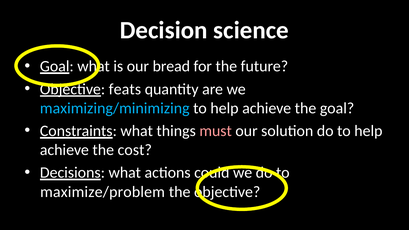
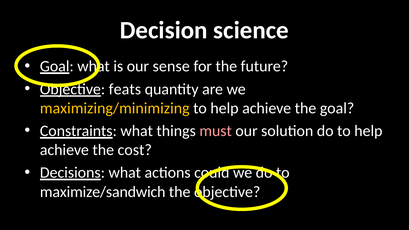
bread: bread -> sense
maximizing/minimizing colour: light blue -> yellow
maximize/problem: maximize/problem -> maximize/sandwich
